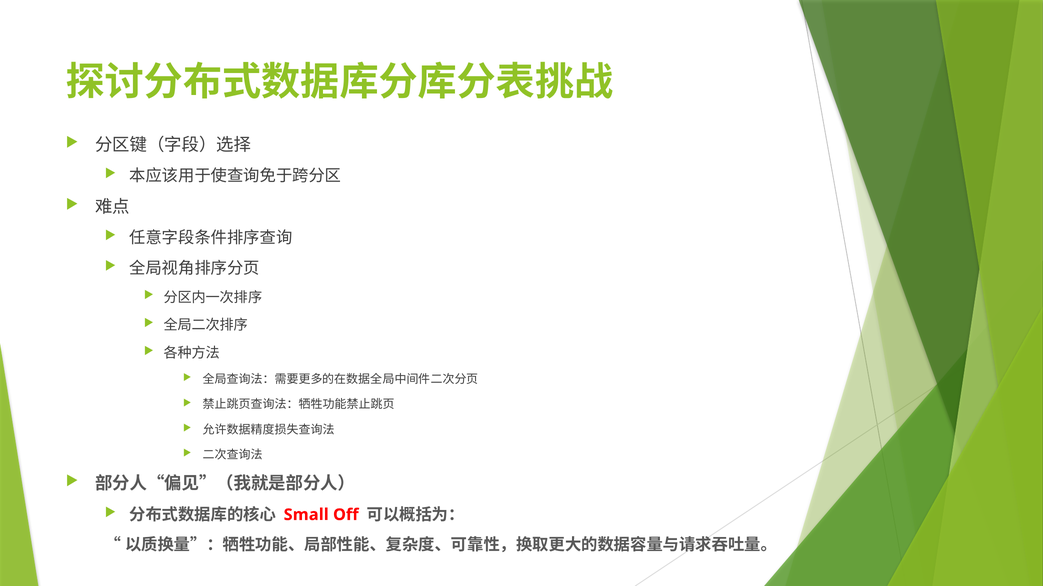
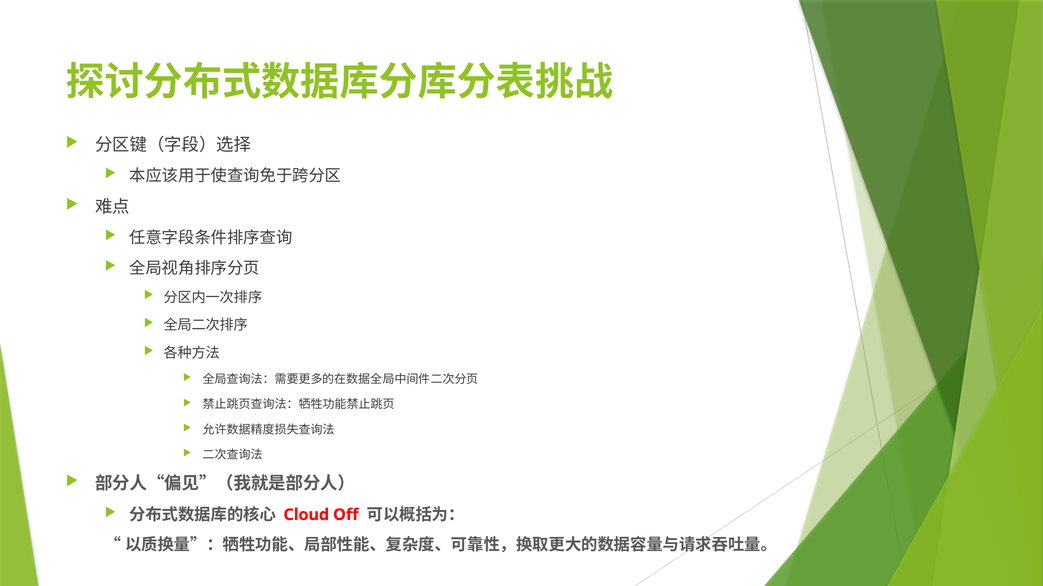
Small: Small -> Cloud
